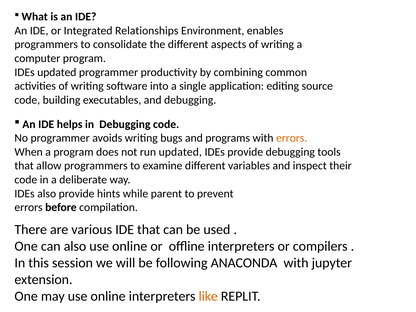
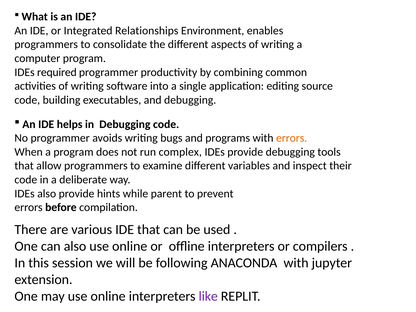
IDEs updated: updated -> required
run updated: updated -> complex
like colour: orange -> purple
